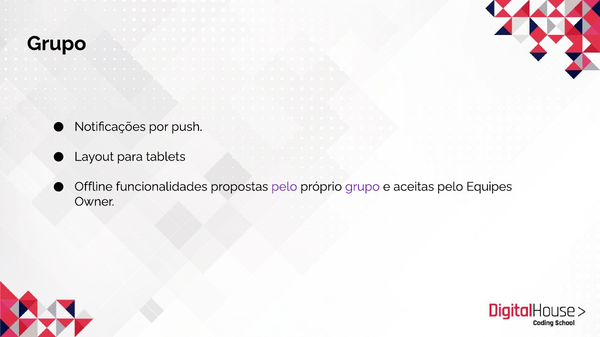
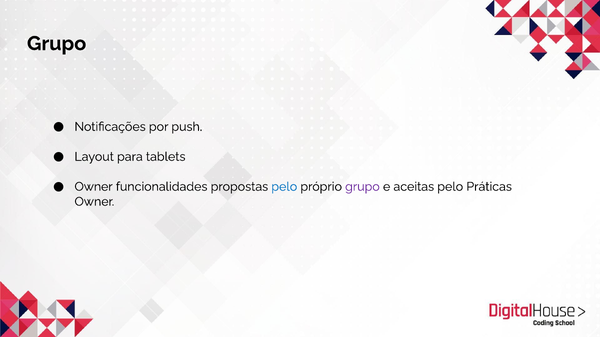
Offline at (94, 187): Offline -> Owner
pelo at (284, 187) colour: purple -> blue
Equipes: Equipes -> Práticas
